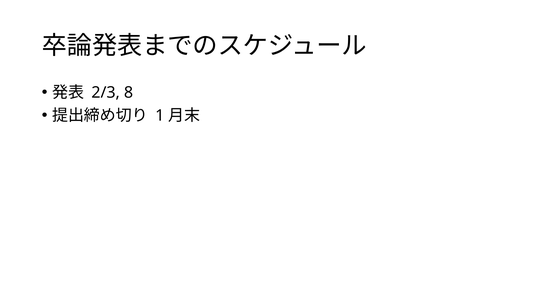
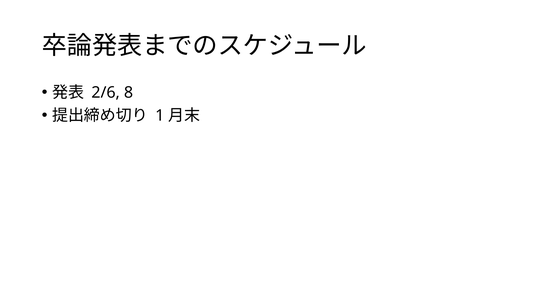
2/3: 2/3 -> 2/6
